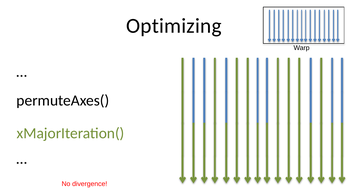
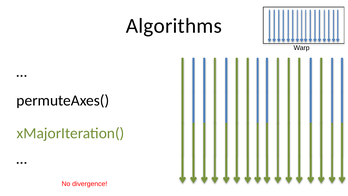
Optimizing: Optimizing -> Algorithms
